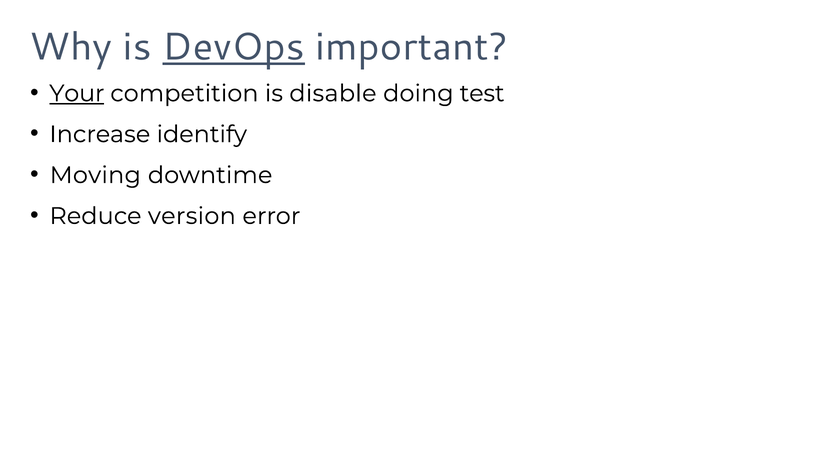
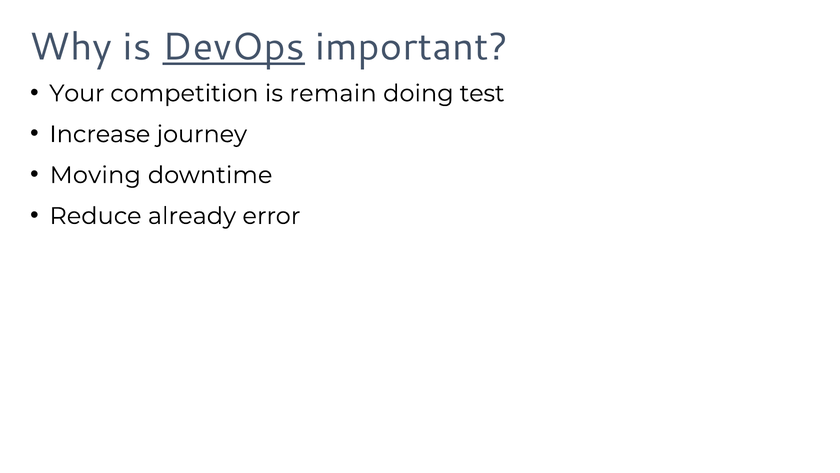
Your underline: present -> none
disable: disable -> remain
identify: identify -> journey
version: version -> already
